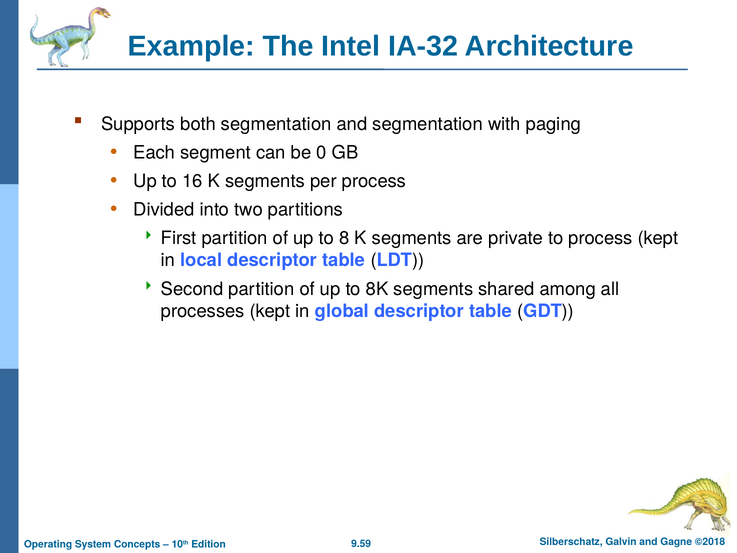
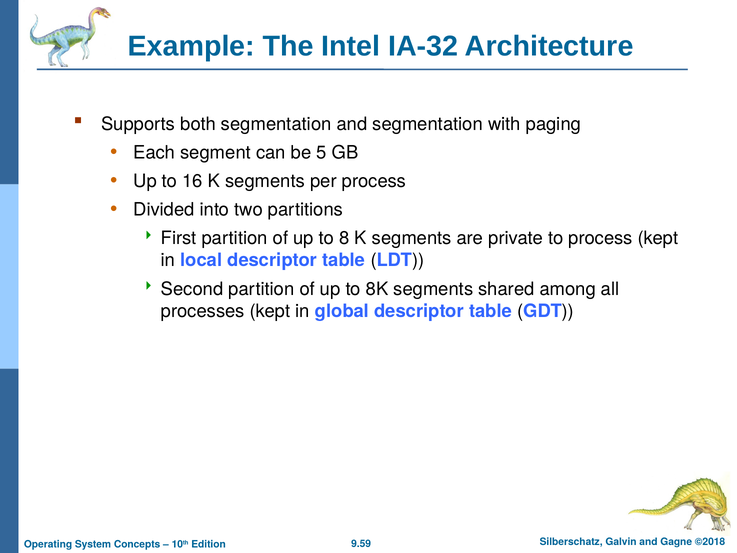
0: 0 -> 5
